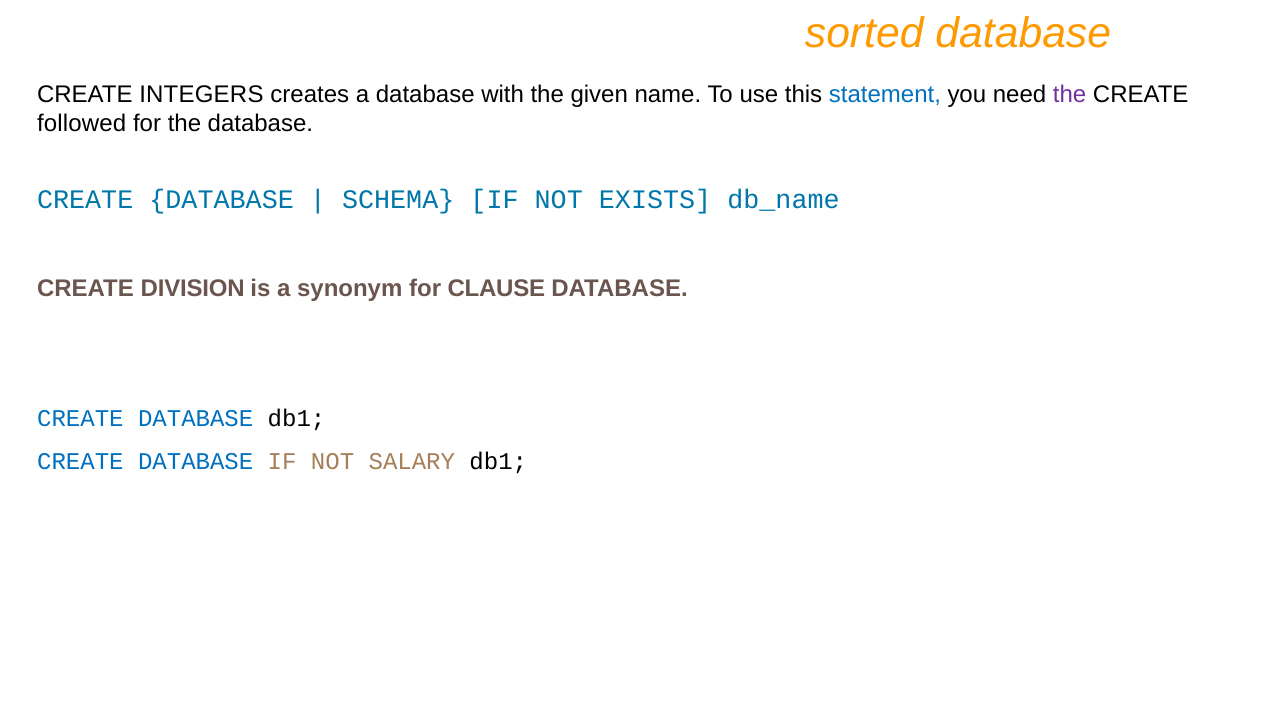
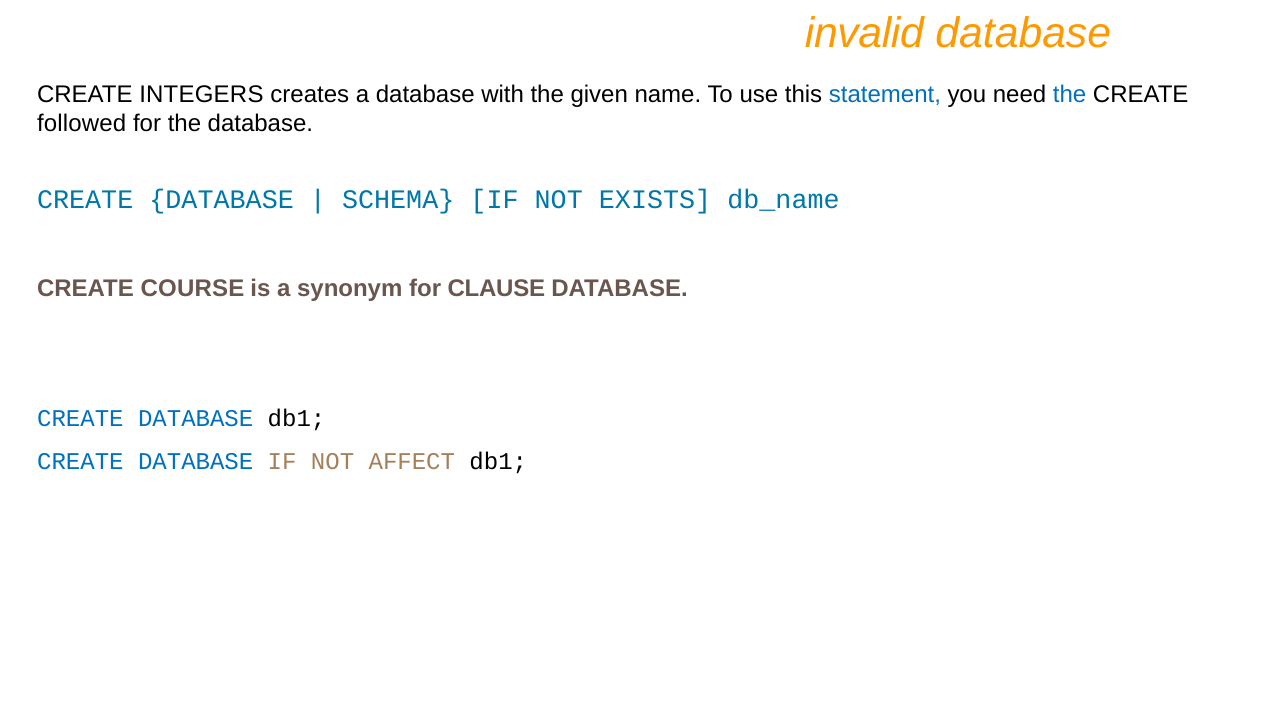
sorted: sorted -> invalid
the at (1070, 95) colour: purple -> blue
DIVISION: DIVISION -> COURSE
SALARY: SALARY -> AFFECT
